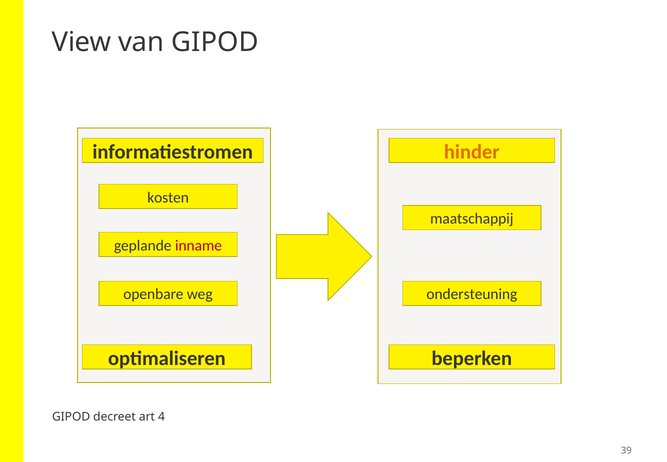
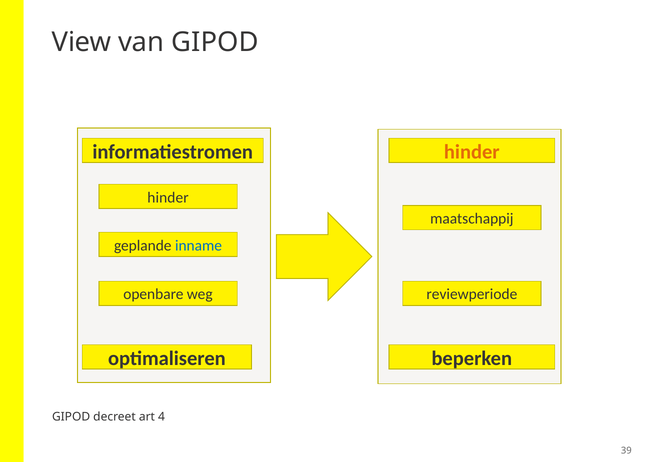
kosten at (168, 197): kosten -> hinder
inname colour: red -> blue
ondersteuning: ondersteuning -> reviewperiode
